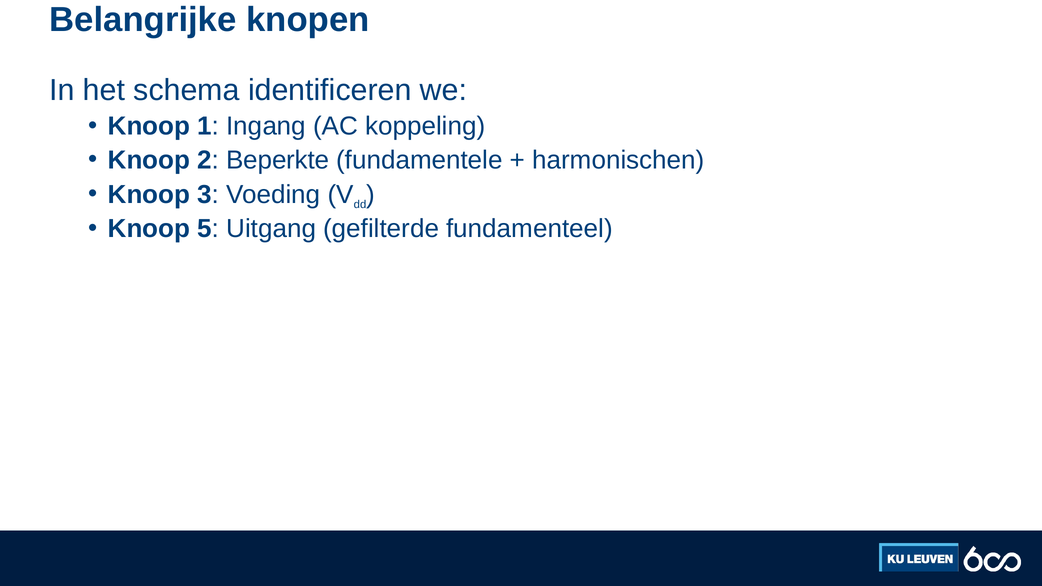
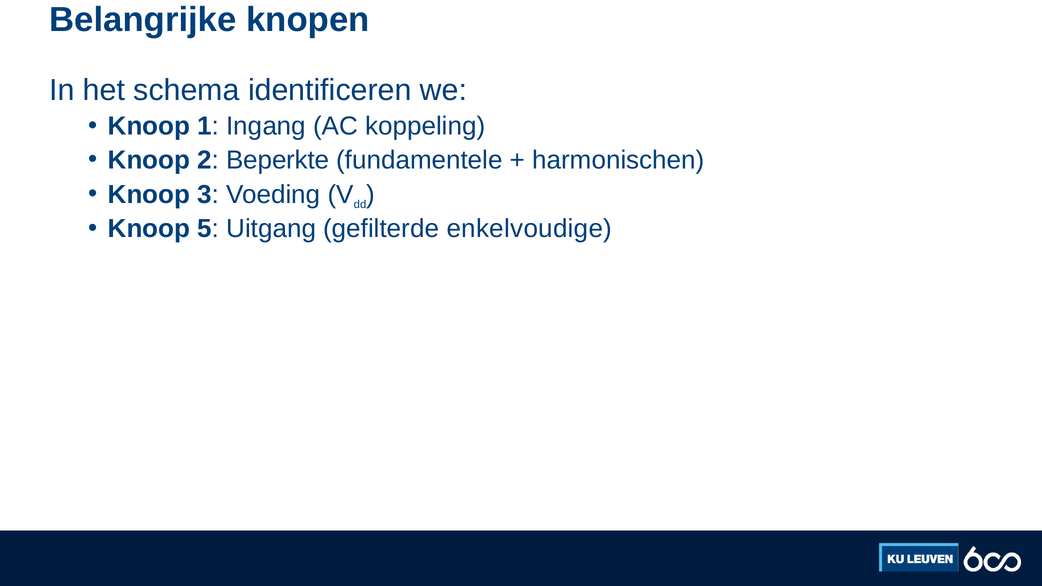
fundamenteel: fundamenteel -> enkelvoudige
